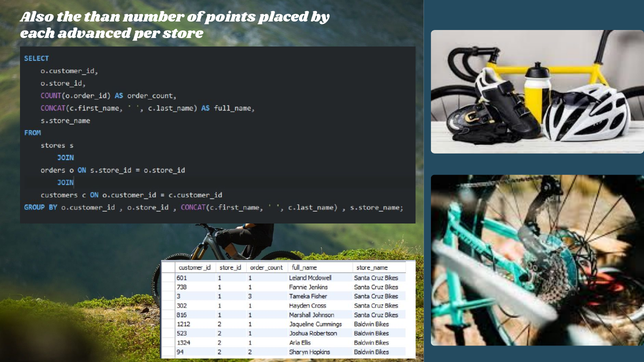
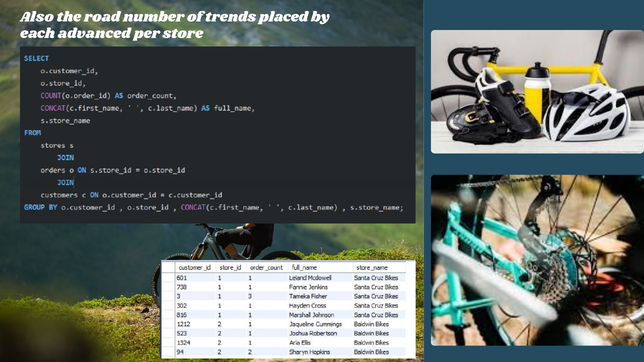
than: than -> road
points: points -> trends
